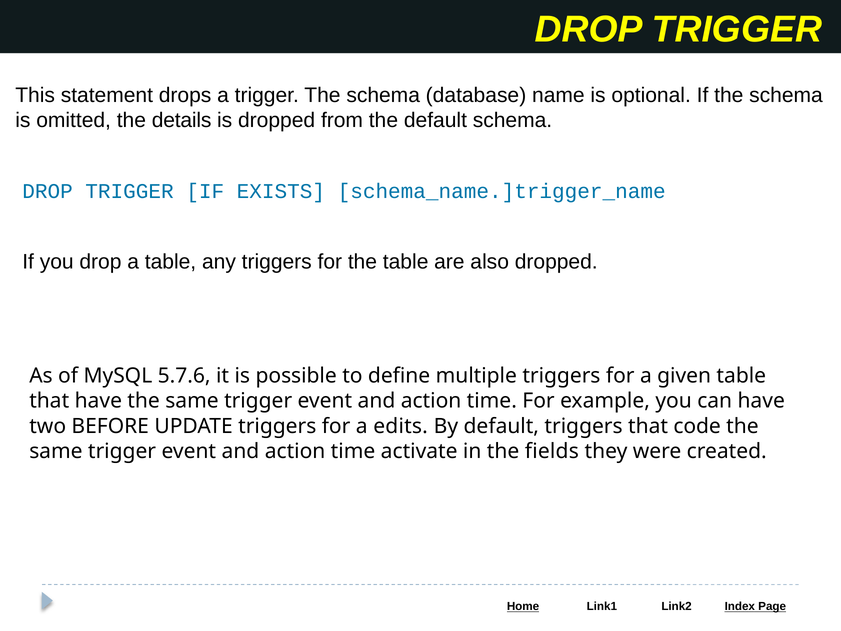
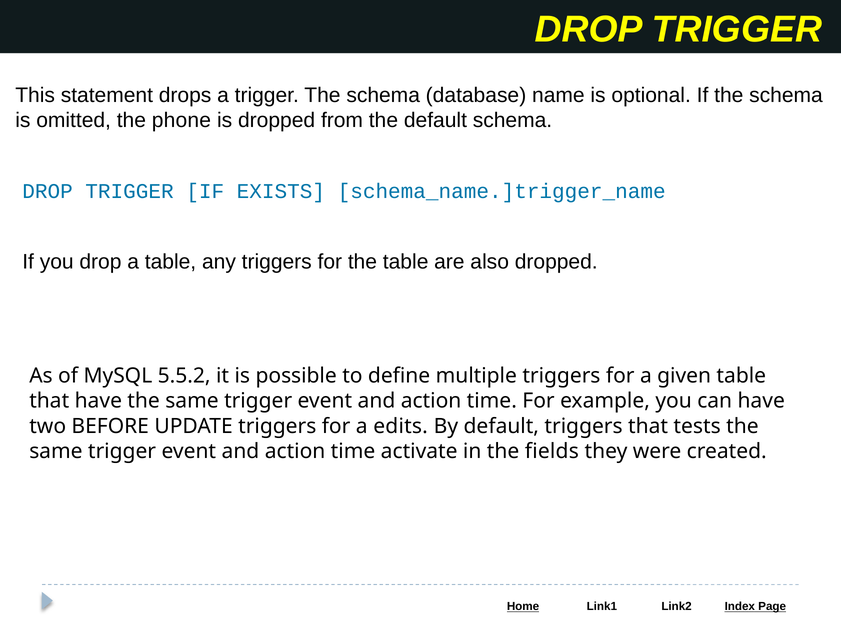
details: details -> phone
5.7.6: 5.7.6 -> 5.5.2
code: code -> tests
